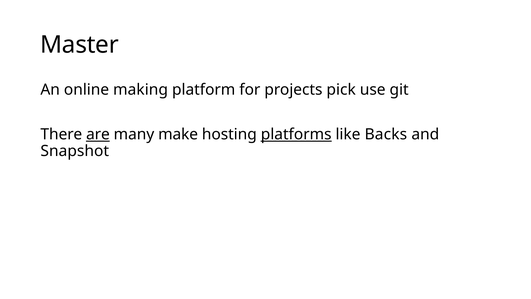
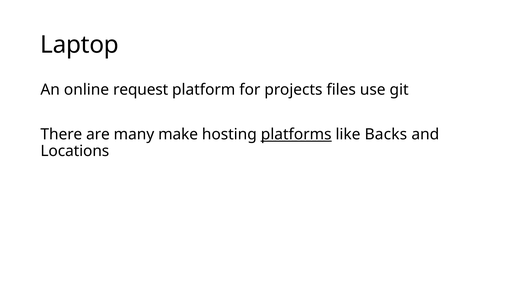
Master: Master -> Laptop
making: making -> request
pick: pick -> files
are underline: present -> none
Snapshot: Snapshot -> Locations
